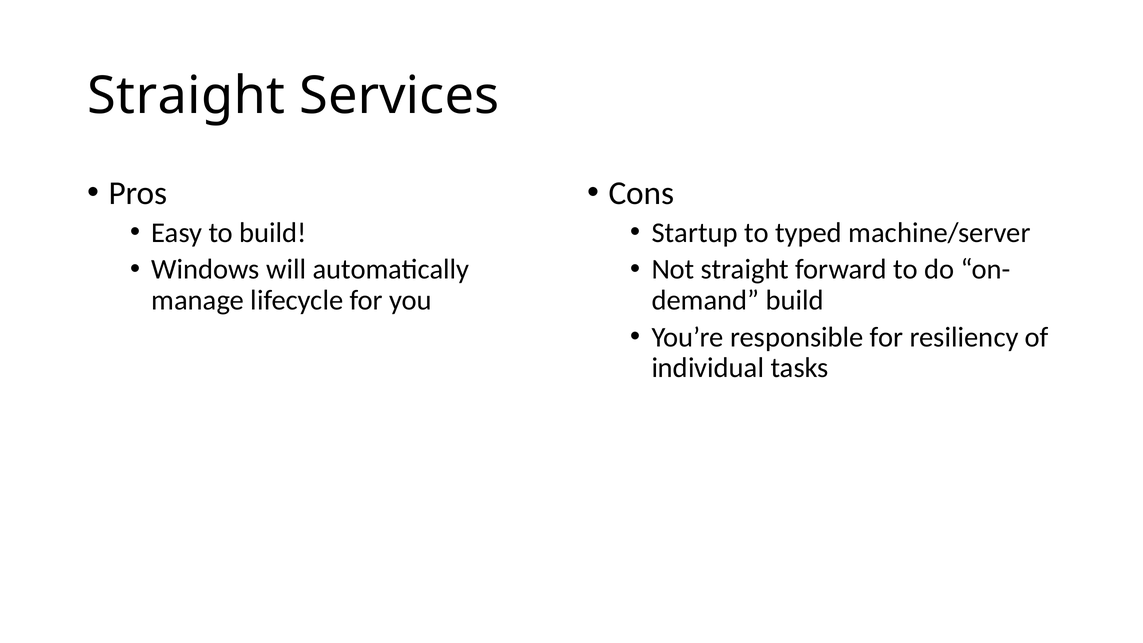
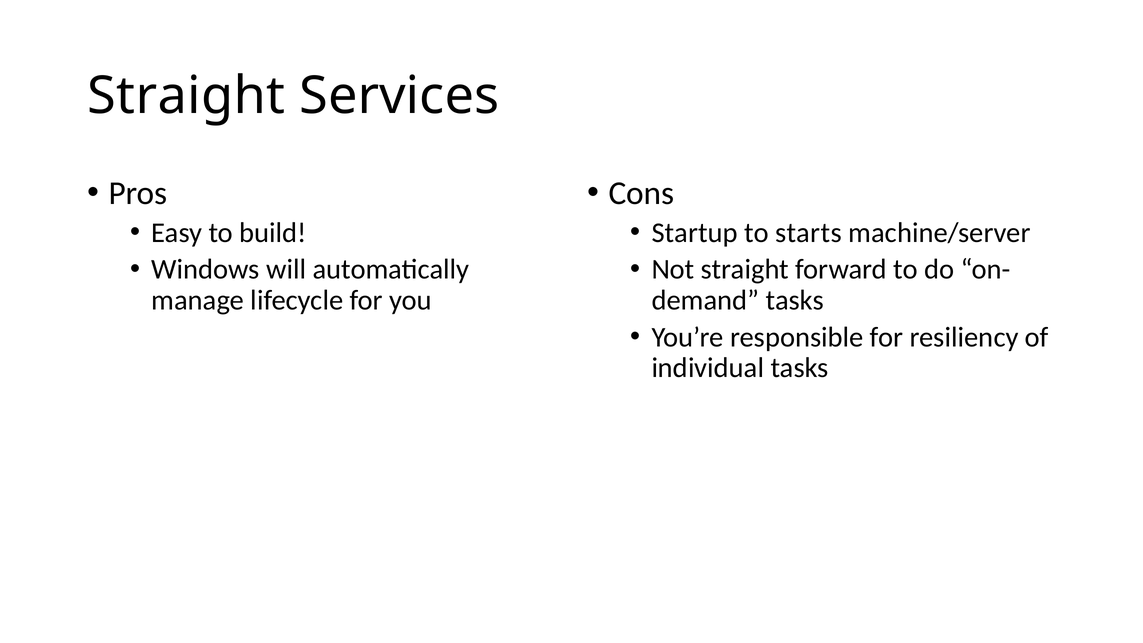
typed: typed -> starts
build at (795, 300): build -> tasks
